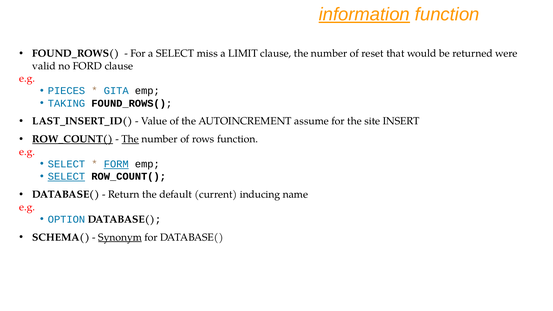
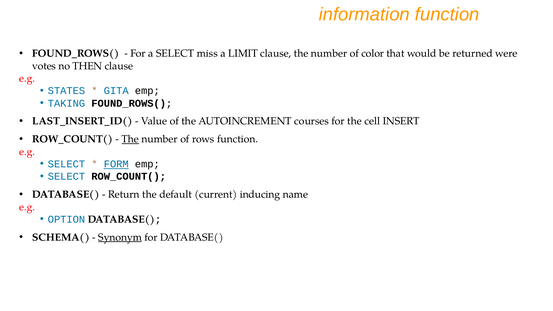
information underline: present -> none
reset: reset -> color
valid: valid -> votes
FORD: FORD -> THEN
PIECES: PIECES -> STATES
assume: assume -> courses
site: site -> cell
ROW_COUNT( at (73, 139) underline: present -> none
SELECT at (66, 177) underline: present -> none
